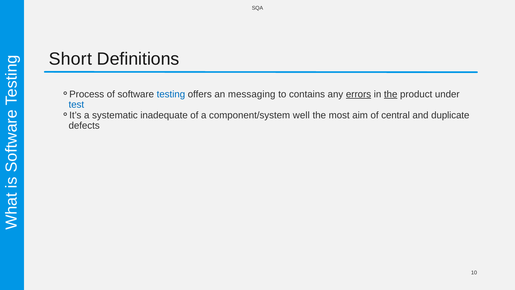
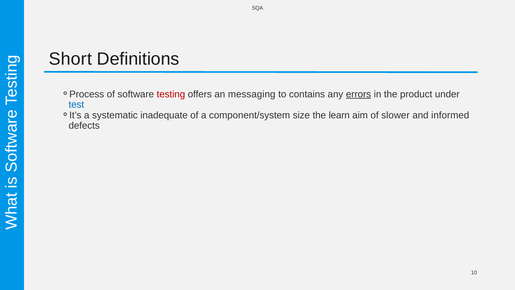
testing colour: blue -> red
the at (391, 94) underline: present -> none
well: well -> size
most: most -> learn
central: central -> slower
duplicate: duplicate -> informed
